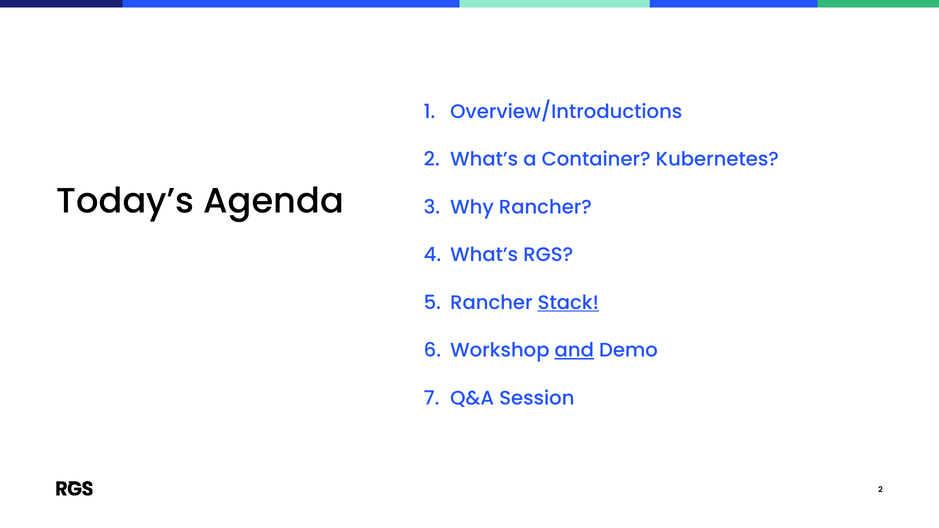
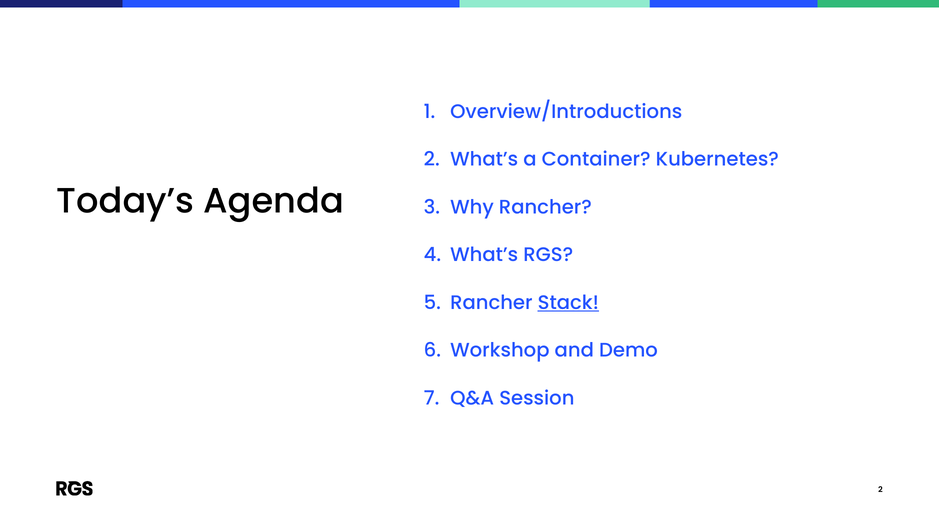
and underline: present -> none
